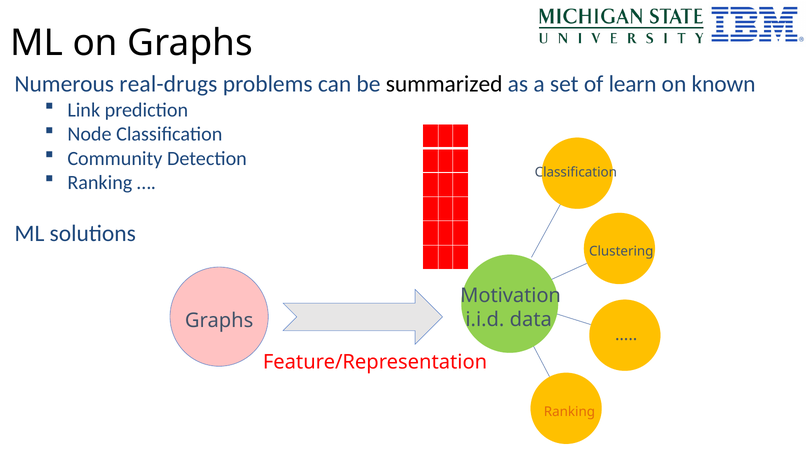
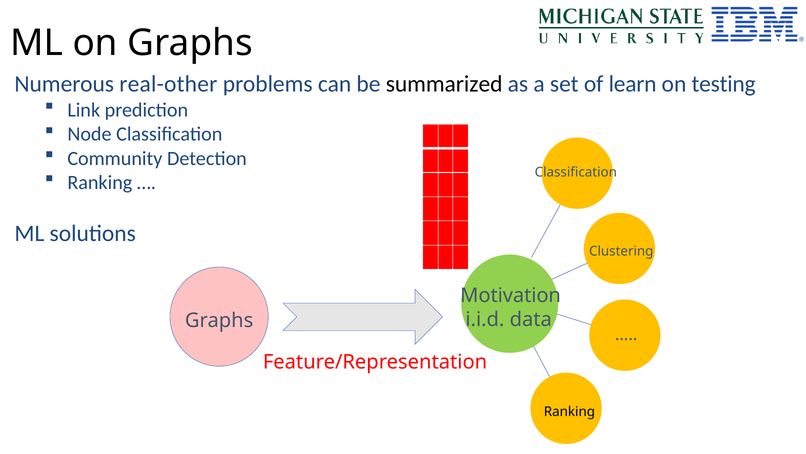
real-drugs: real-drugs -> real-other
known: known -> testing
Ranking at (569, 411) colour: orange -> black
